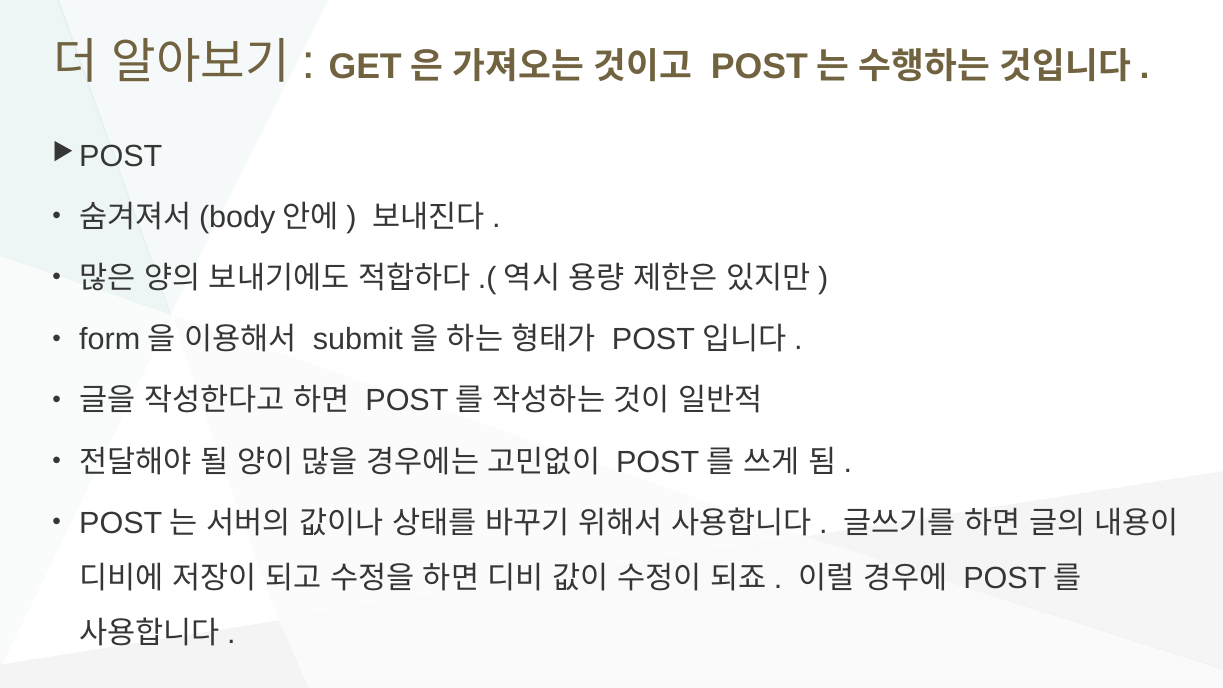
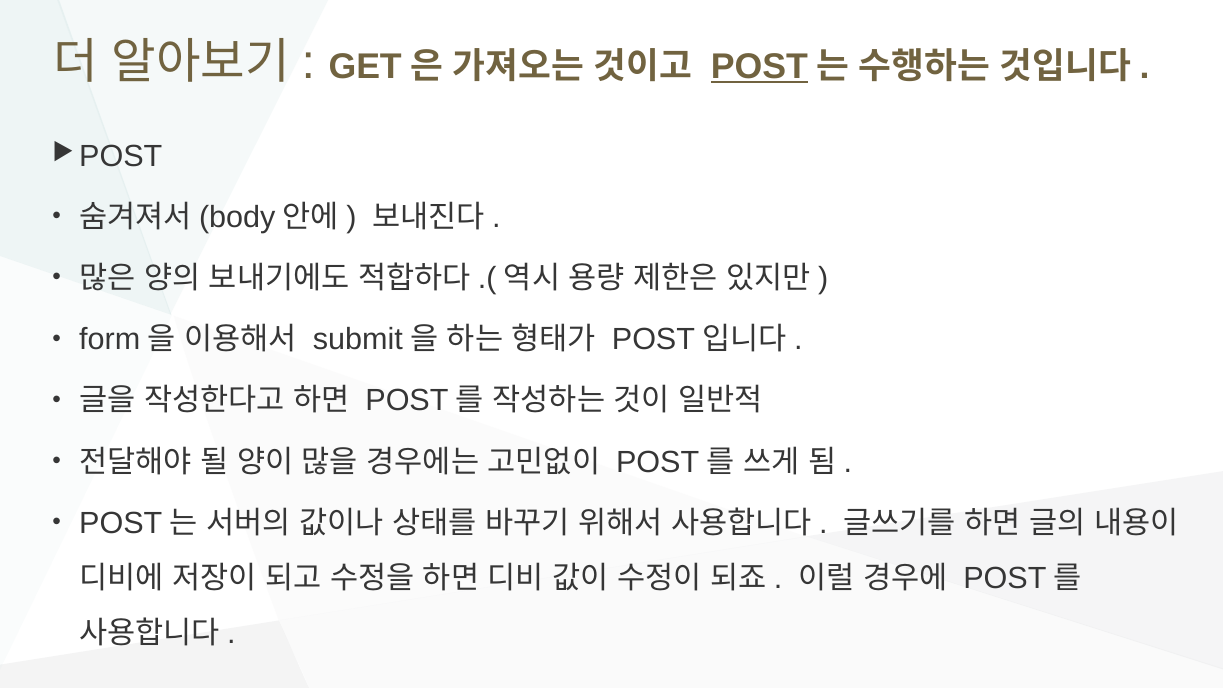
POST underline: none -> present
